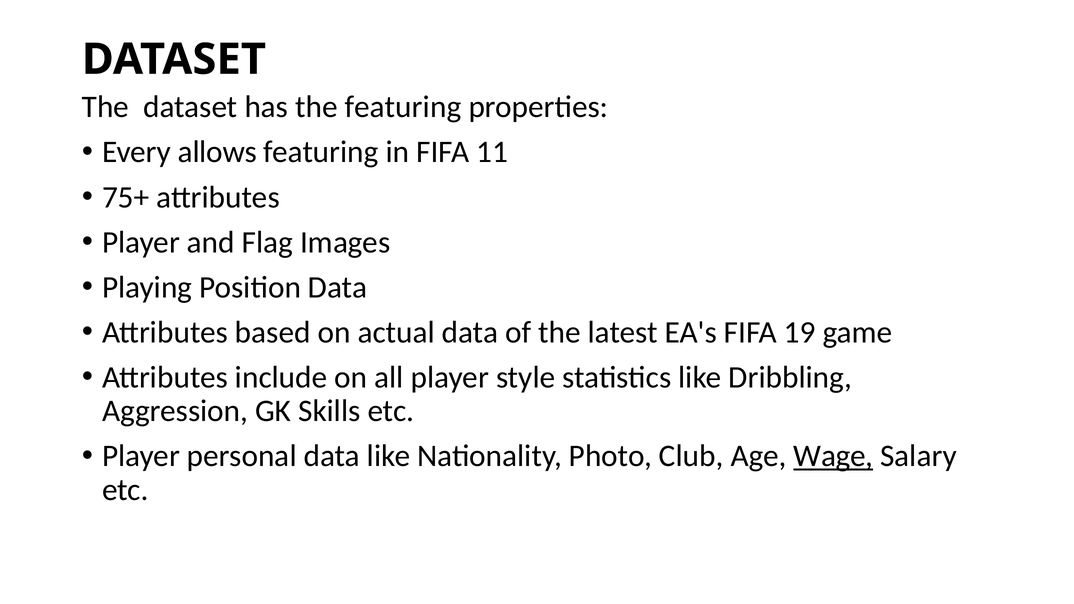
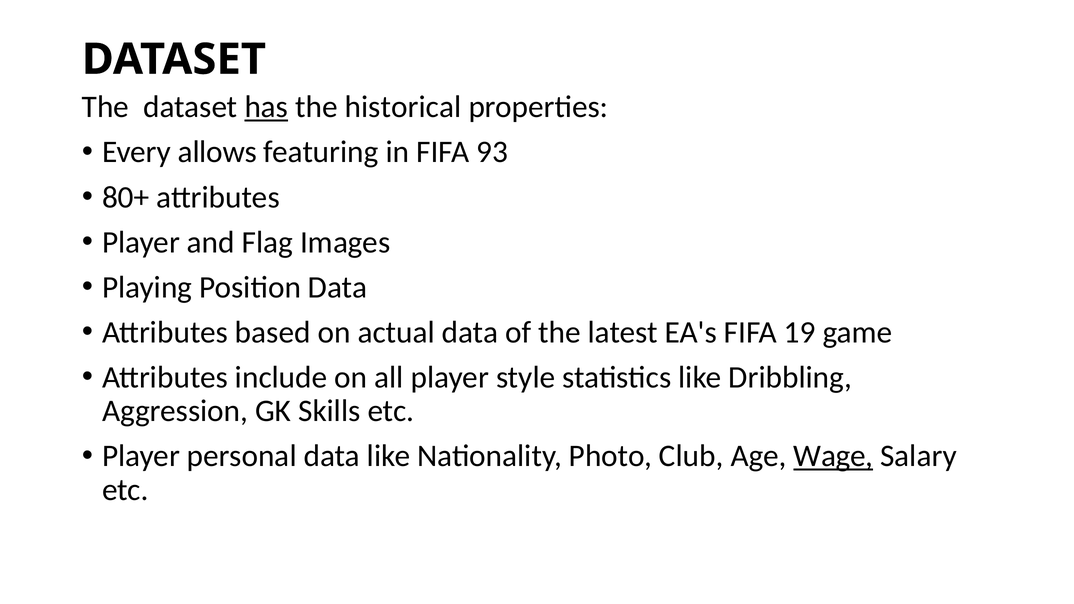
has underline: none -> present
the featuring: featuring -> historical
11: 11 -> 93
75+: 75+ -> 80+
